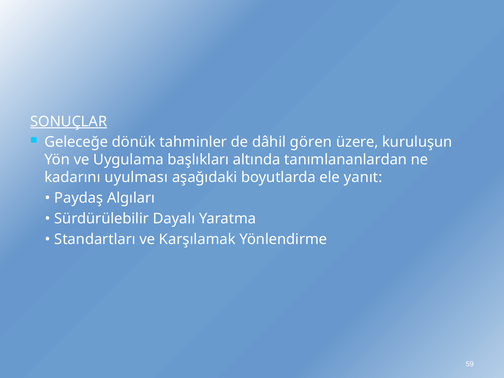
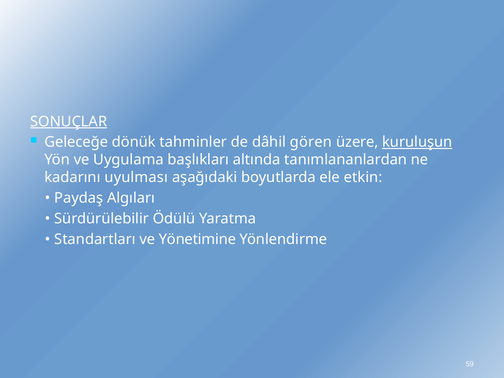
kuruluşun underline: none -> present
yanıt: yanıt -> etkin
Dayalı: Dayalı -> Ödülü
Karşılamak: Karşılamak -> Yönetimine
